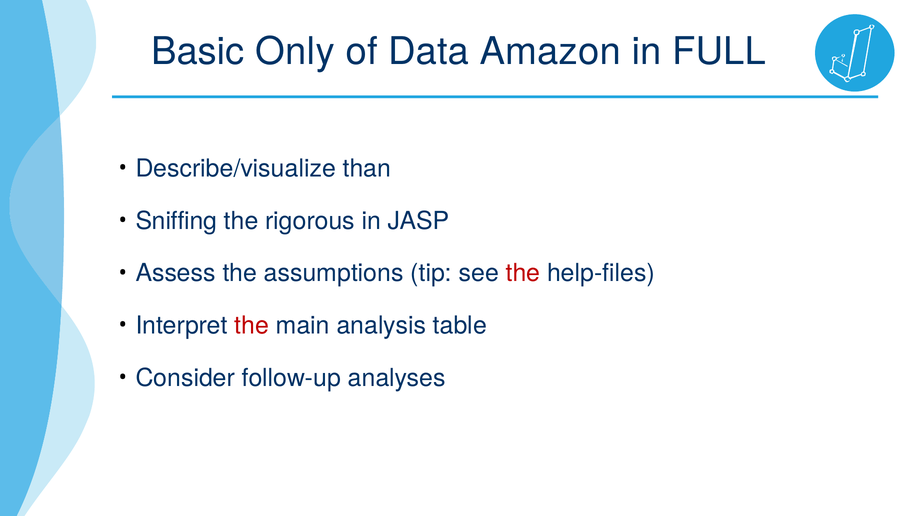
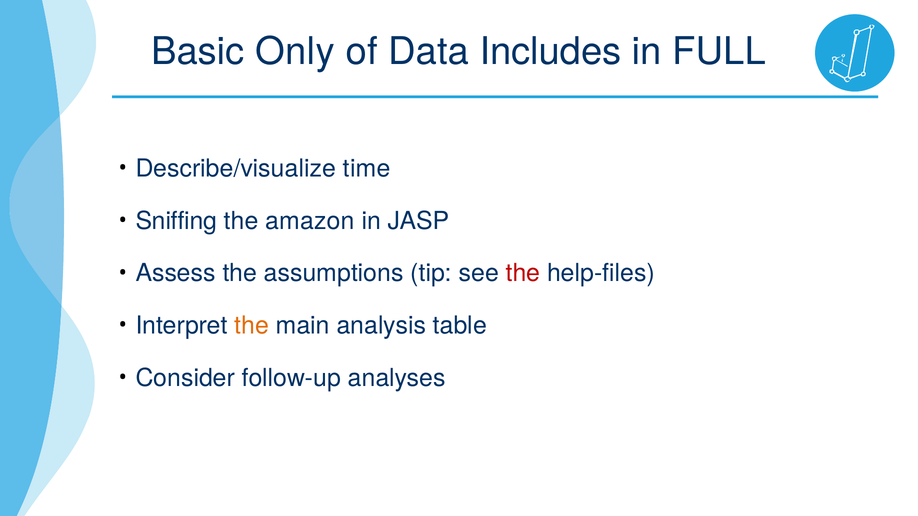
Amazon: Amazon -> Includes
than: than -> time
rigorous: rigorous -> amazon
the at (252, 326) colour: red -> orange
